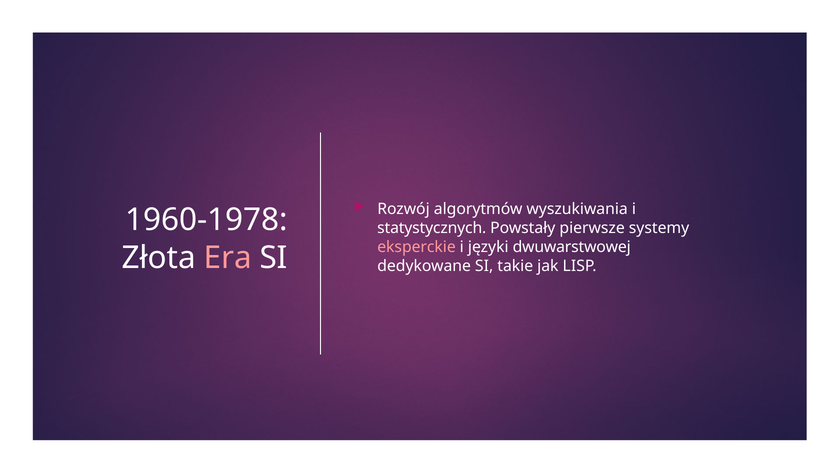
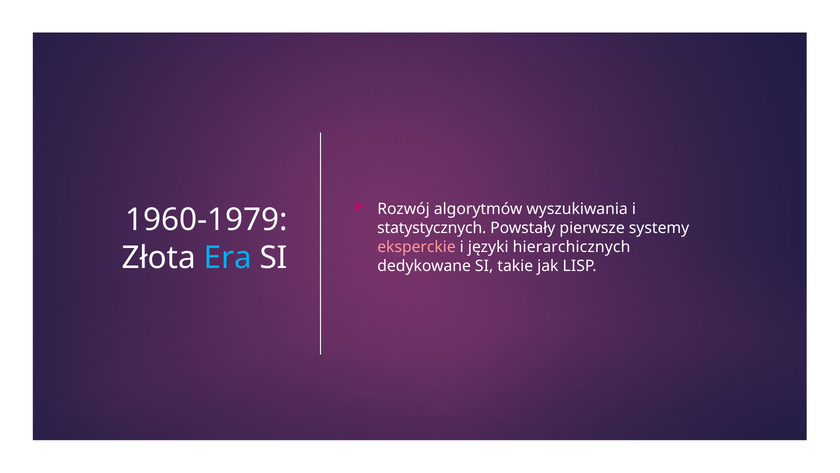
1960-1978: 1960-1978 -> 1960-1979
dwuwarstwowej: dwuwarstwowej -> hierarchicznych
Era colour: pink -> light blue
